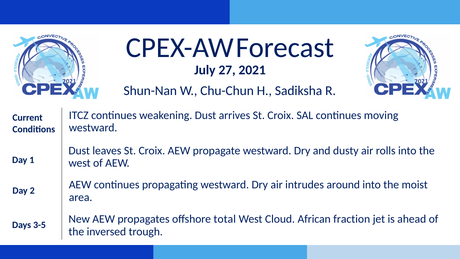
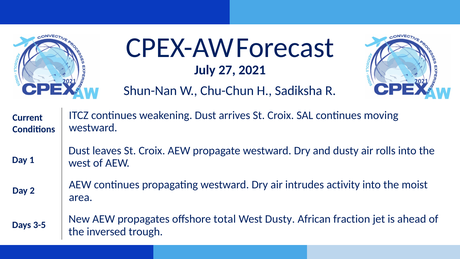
around: around -> activity
West Cloud: Cloud -> Dusty
